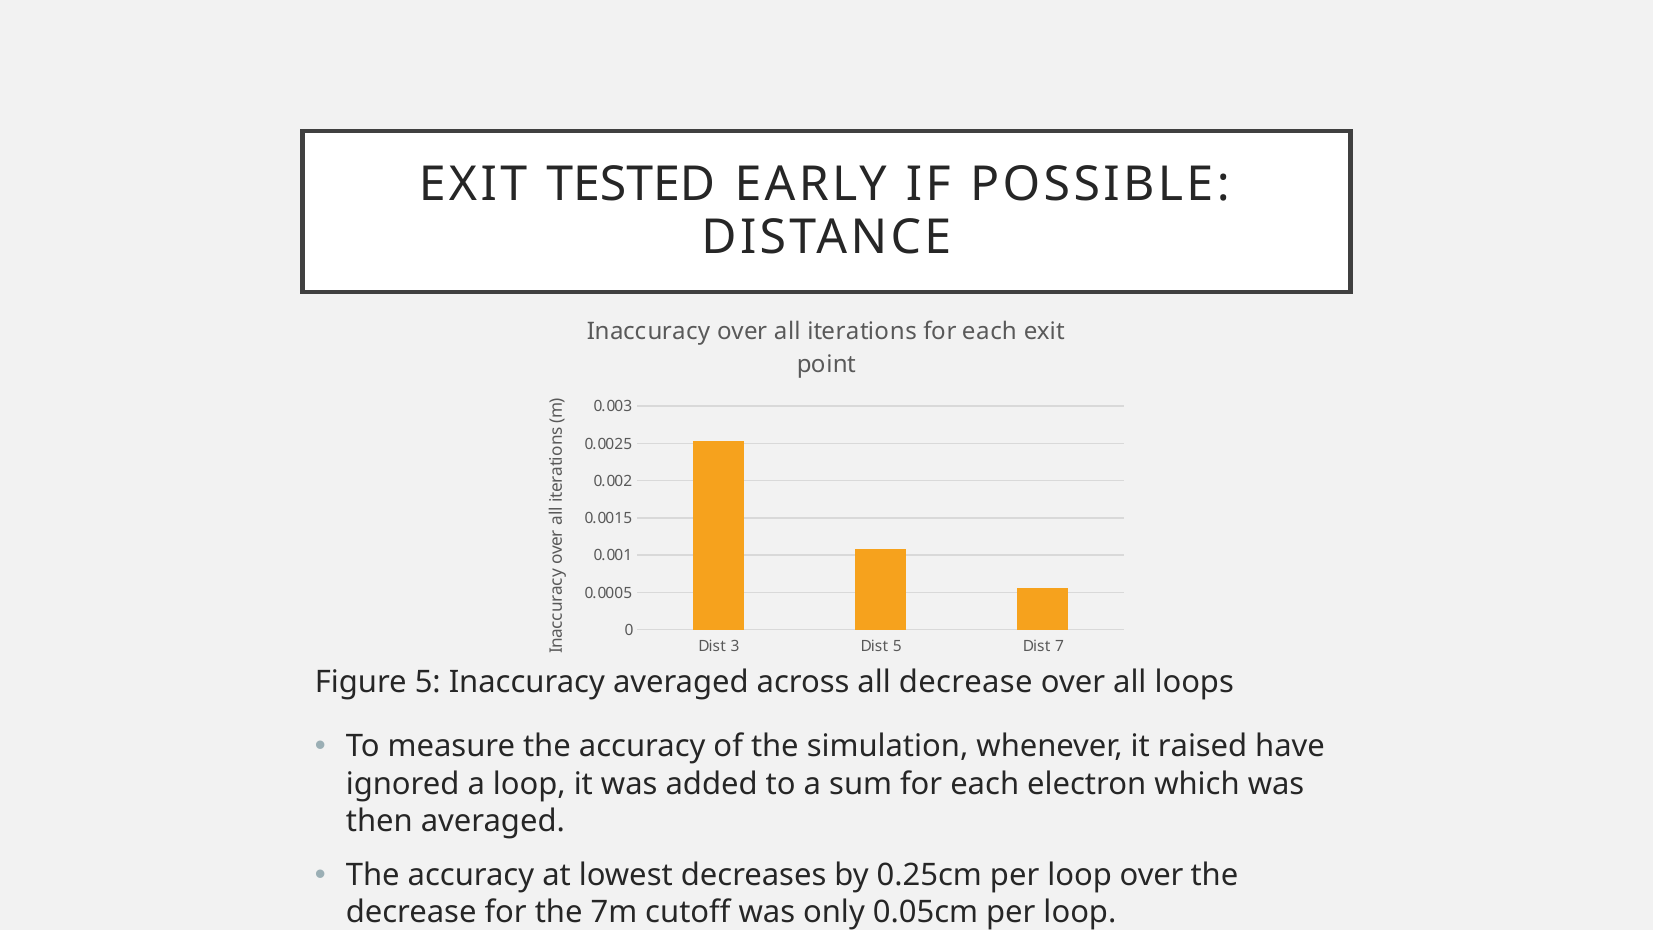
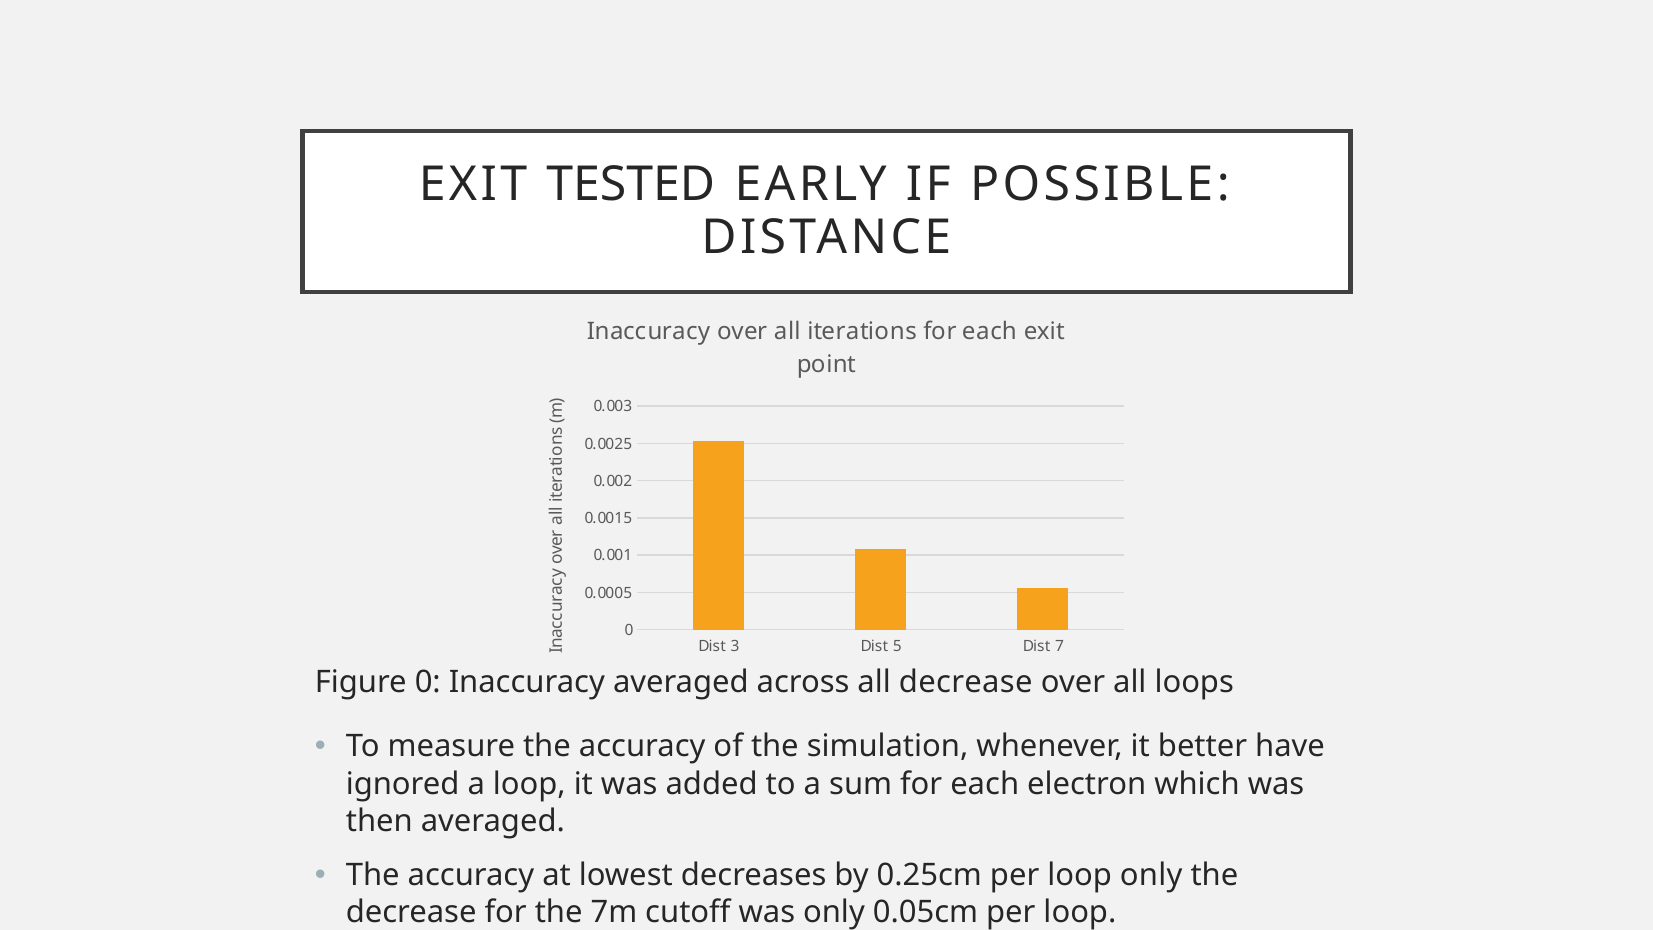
Figure 5: 5 -> 0
raised: raised -> better
loop over: over -> only
